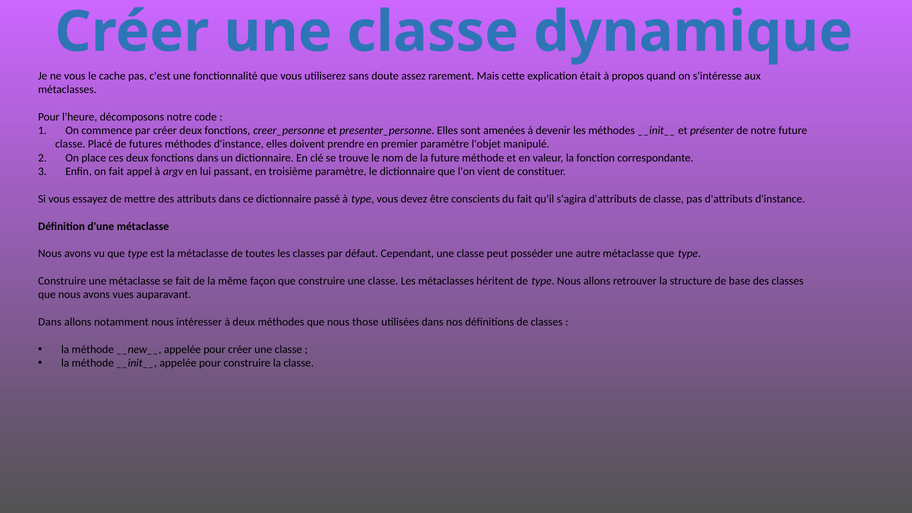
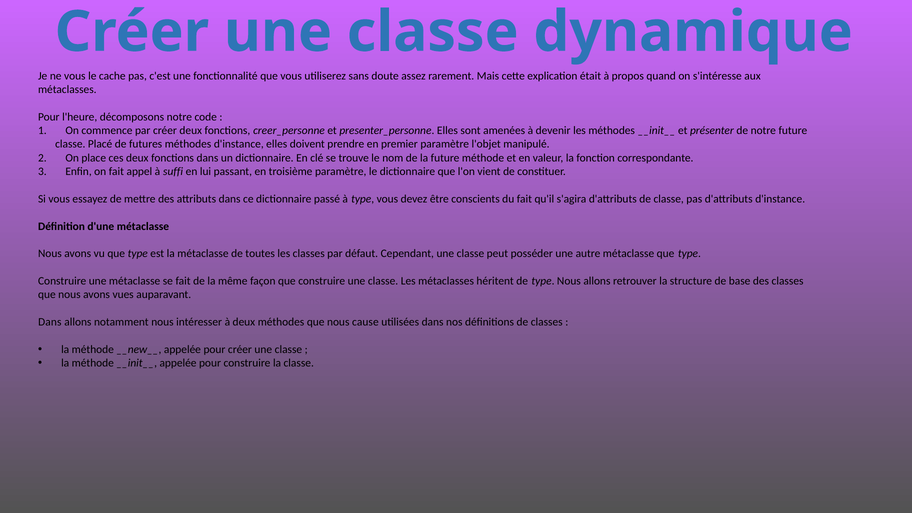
argv: argv -> suffi
those: those -> cause
